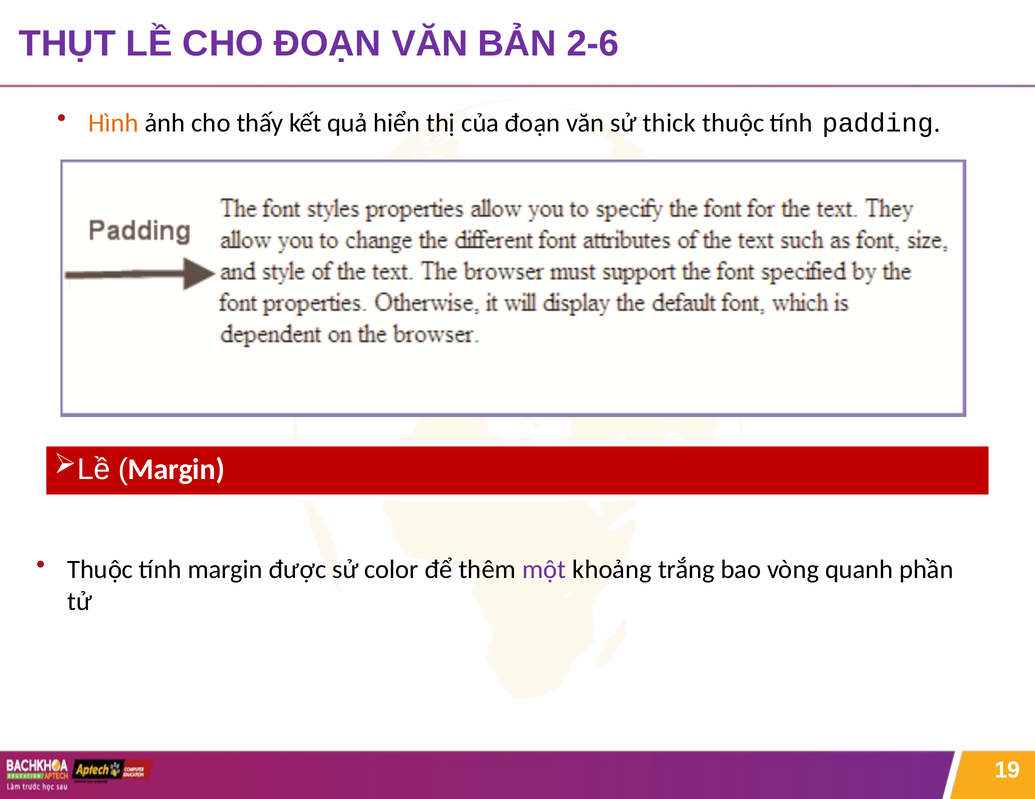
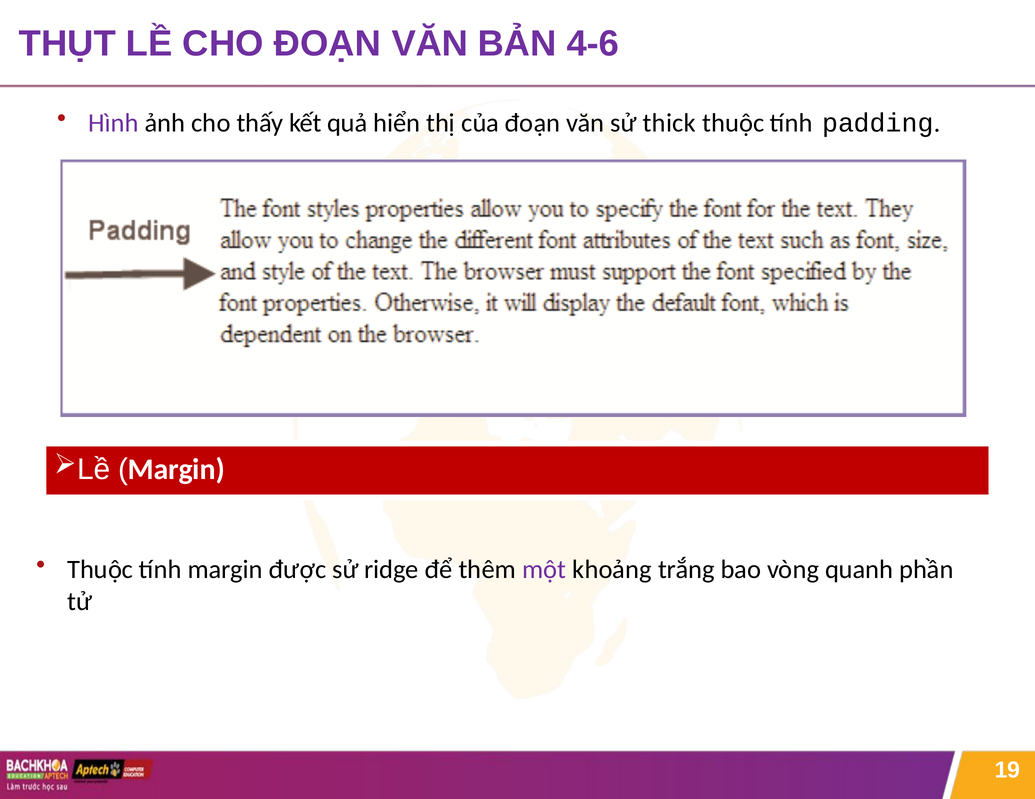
2-6: 2-6 -> 4-6
Hình colour: orange -> purple
color: color -> ridge
